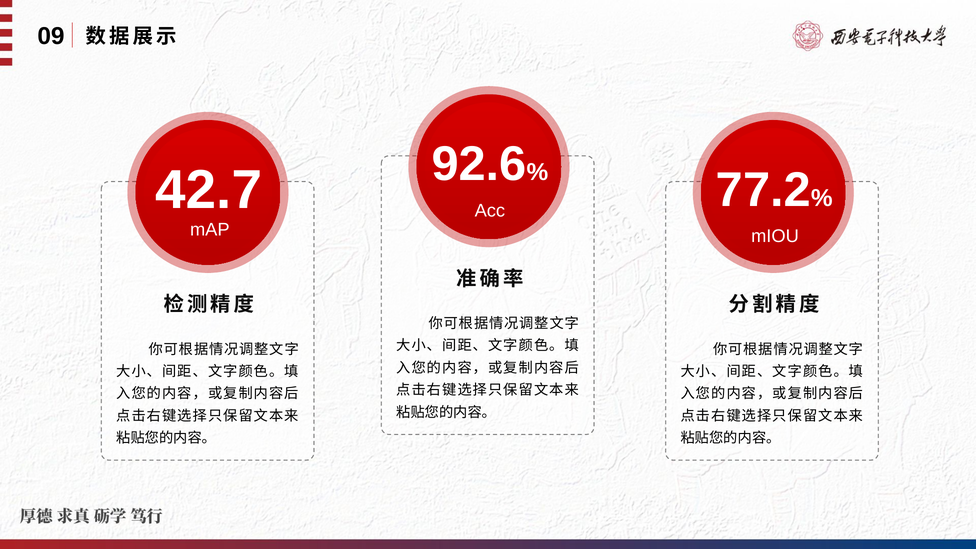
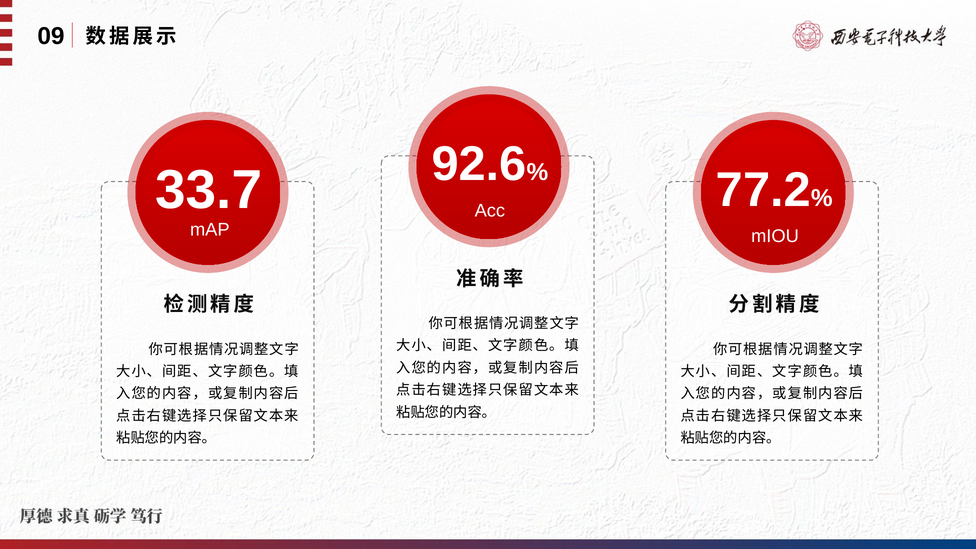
42.7: 42.7 -> 33.7
